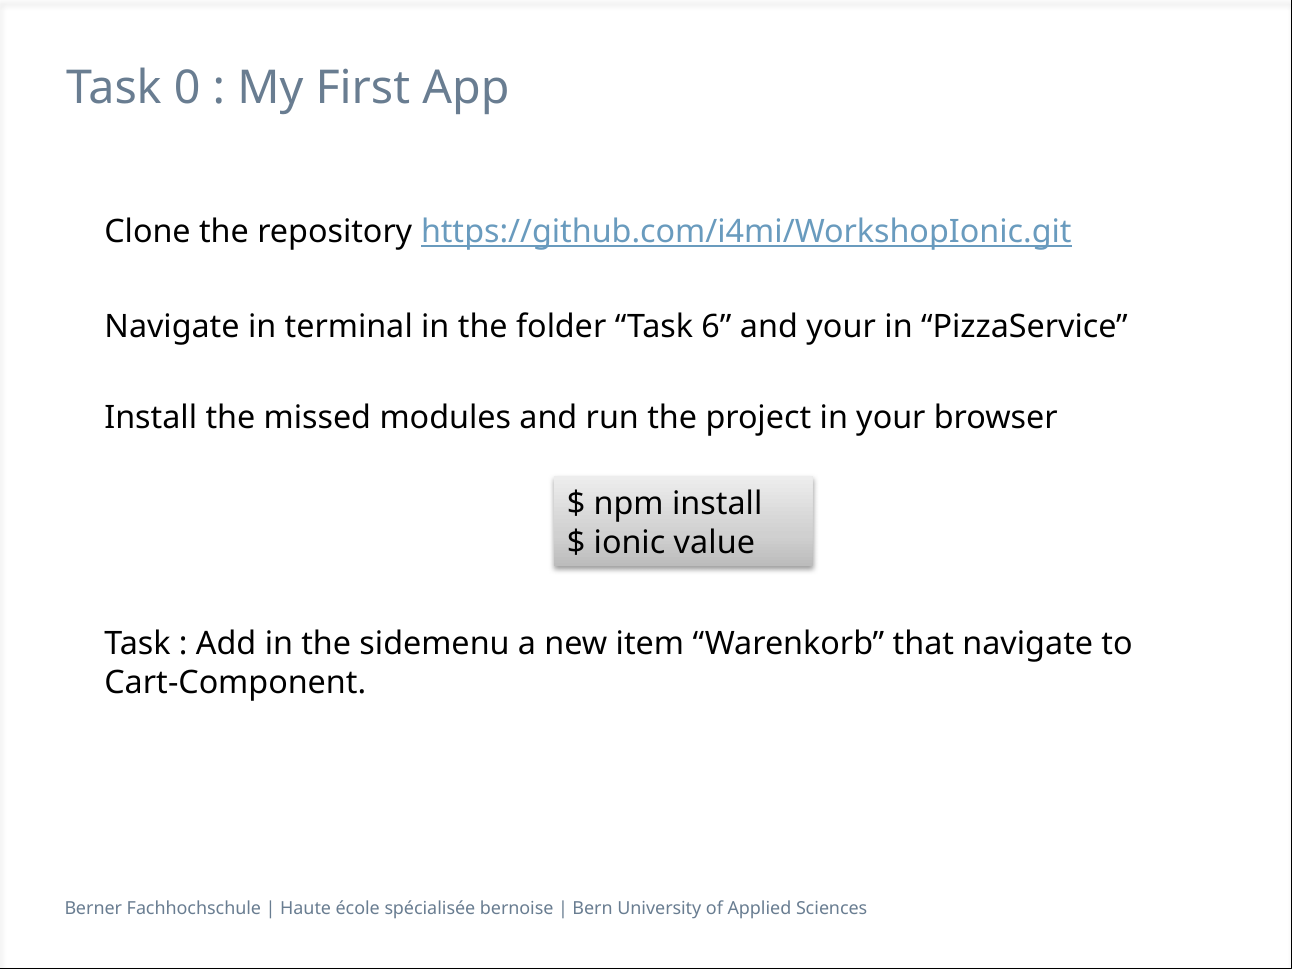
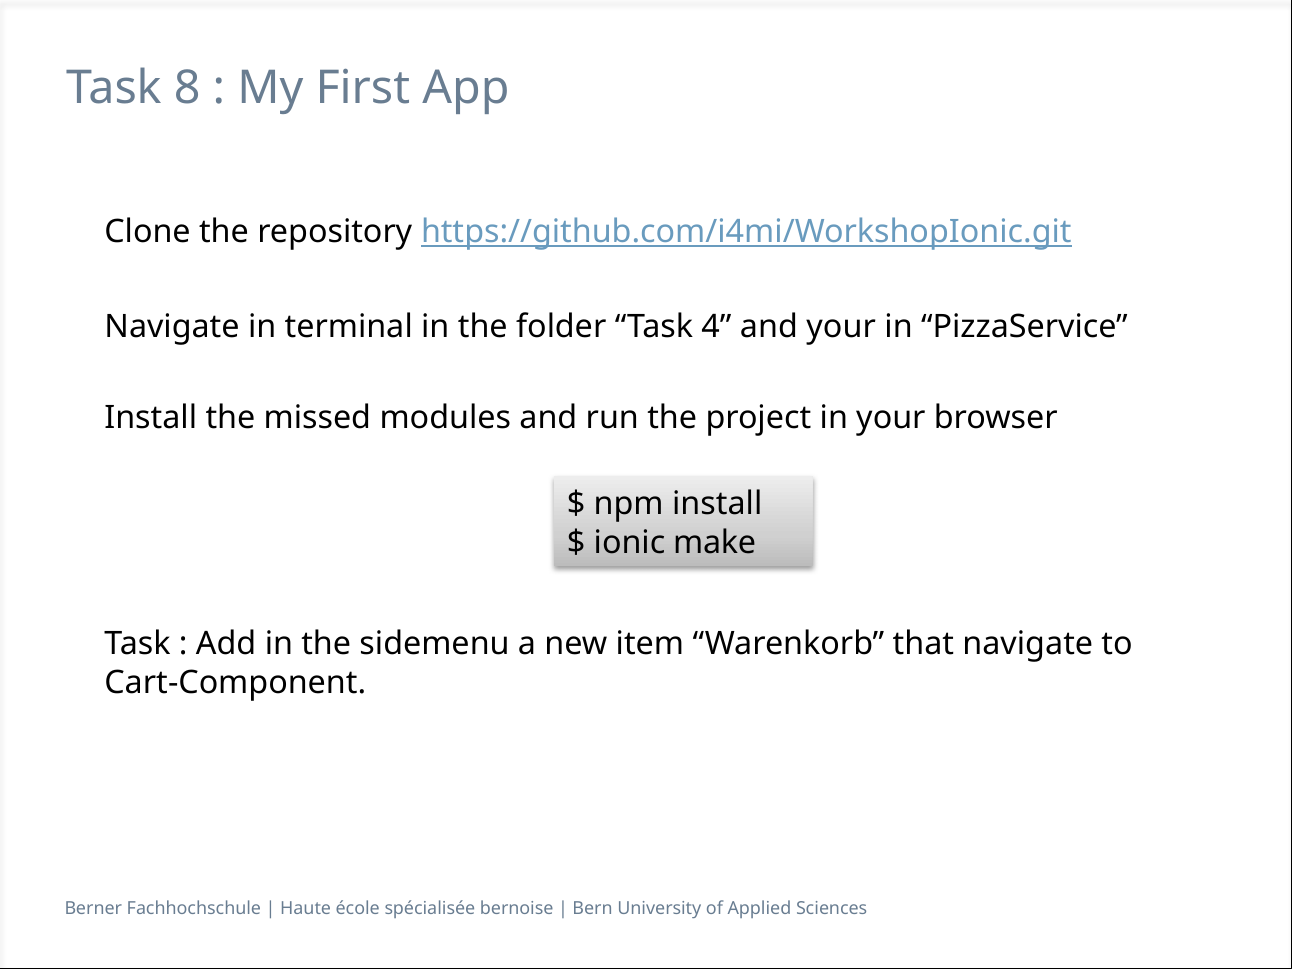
0: 0 -> 8
6: 6 -> 4
value: value -> make
